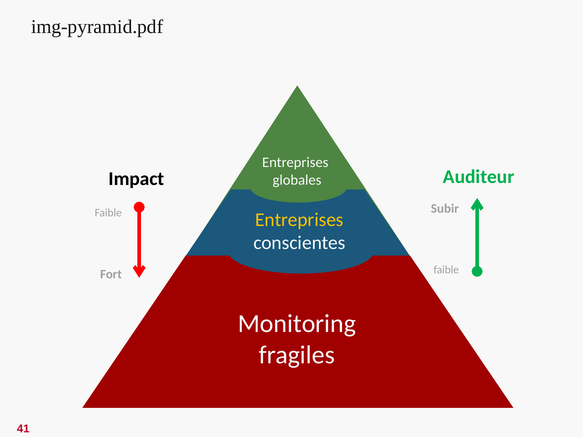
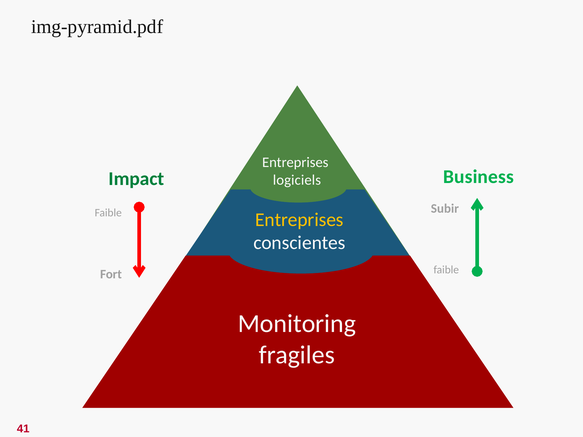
Auditeur: Auditeur -> Business
Impact colour: black -> green
globales: globales -> logiciels
